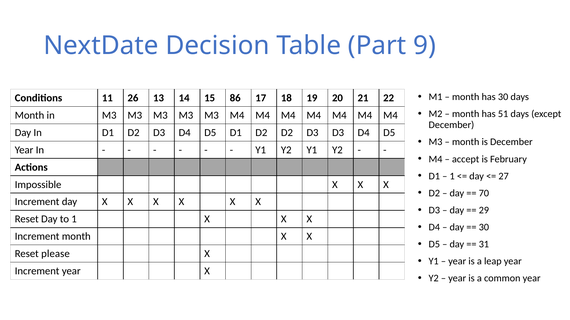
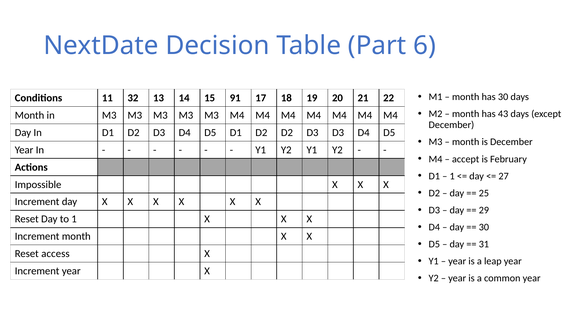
9: 9 -> 6
26: 26 -> 32
86: 86 -> 91
51: 51 -> 43
70: 70 -> 25
please: please -> access
